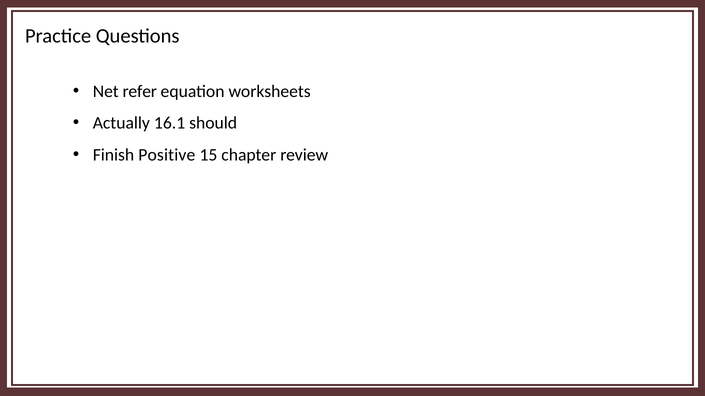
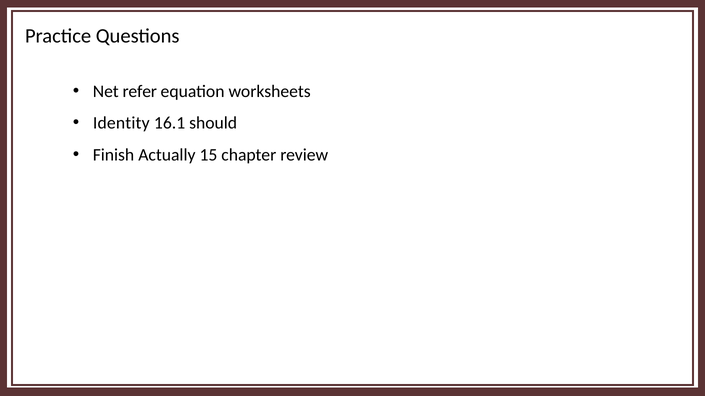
Actually: Actually -> Identity
Positive: Positive -> Actually
